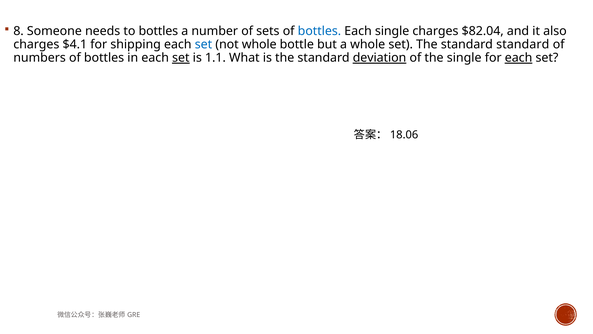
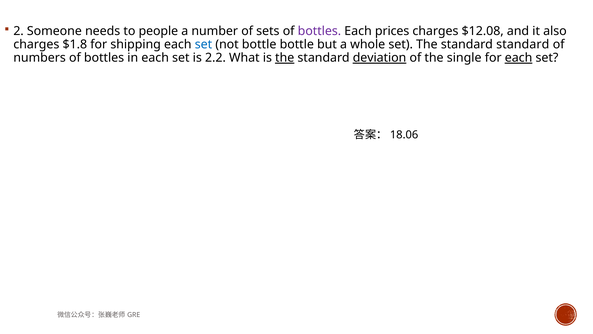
8: 8 -> 2
to bottles: bottles -> people
bottles at (319, 31) colour: blue -> purple
Each single: single -> prices
$82.04: $82.04 -> $12.08
$4.1: $4.1 -> $1.8
not whole: whole -> bottle
set at (181, 58) underline: present -> none
1.1: 1.1 -> 2.2
the at (285, 58) underline: none -> present
